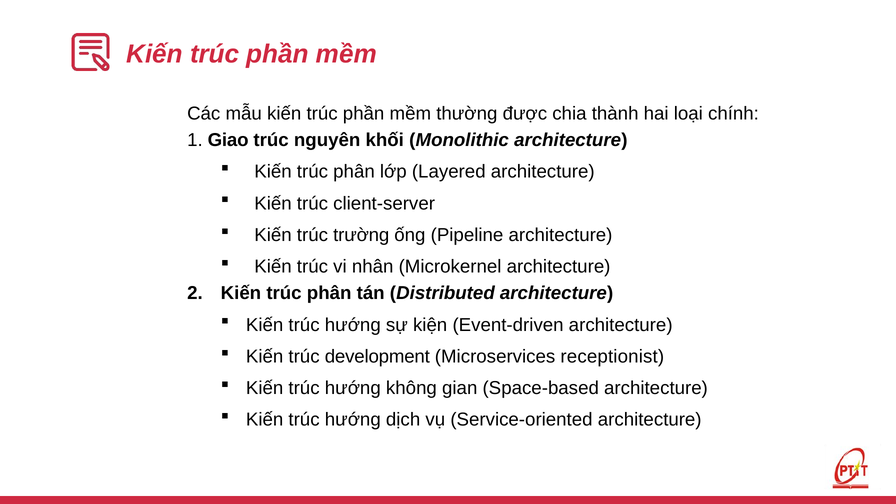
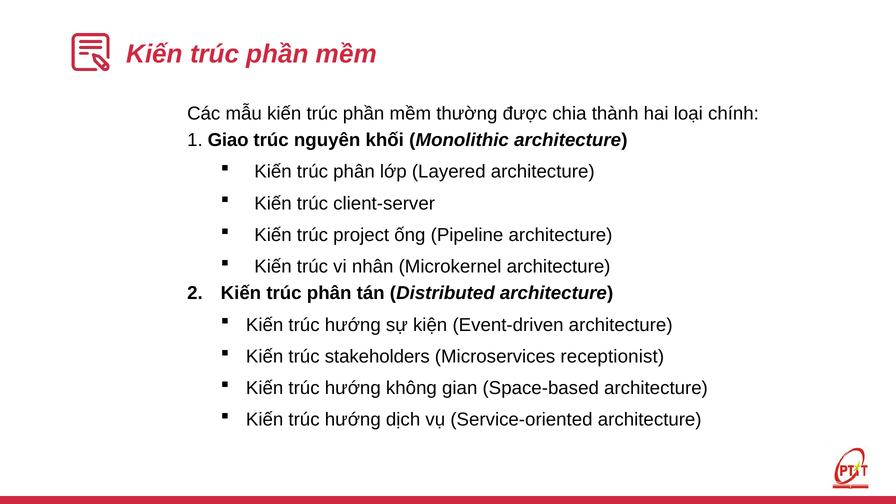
trường: trường -> project
development: development -> stakeholders
